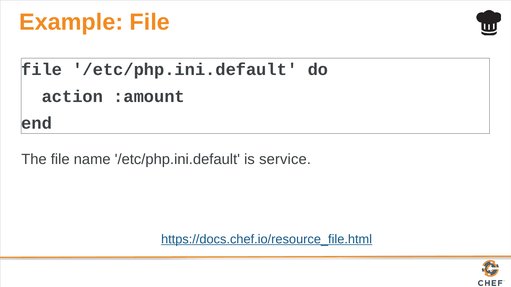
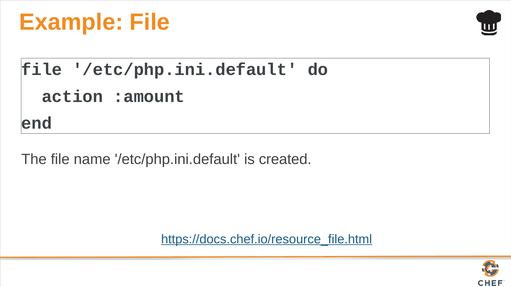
service: service -> created
